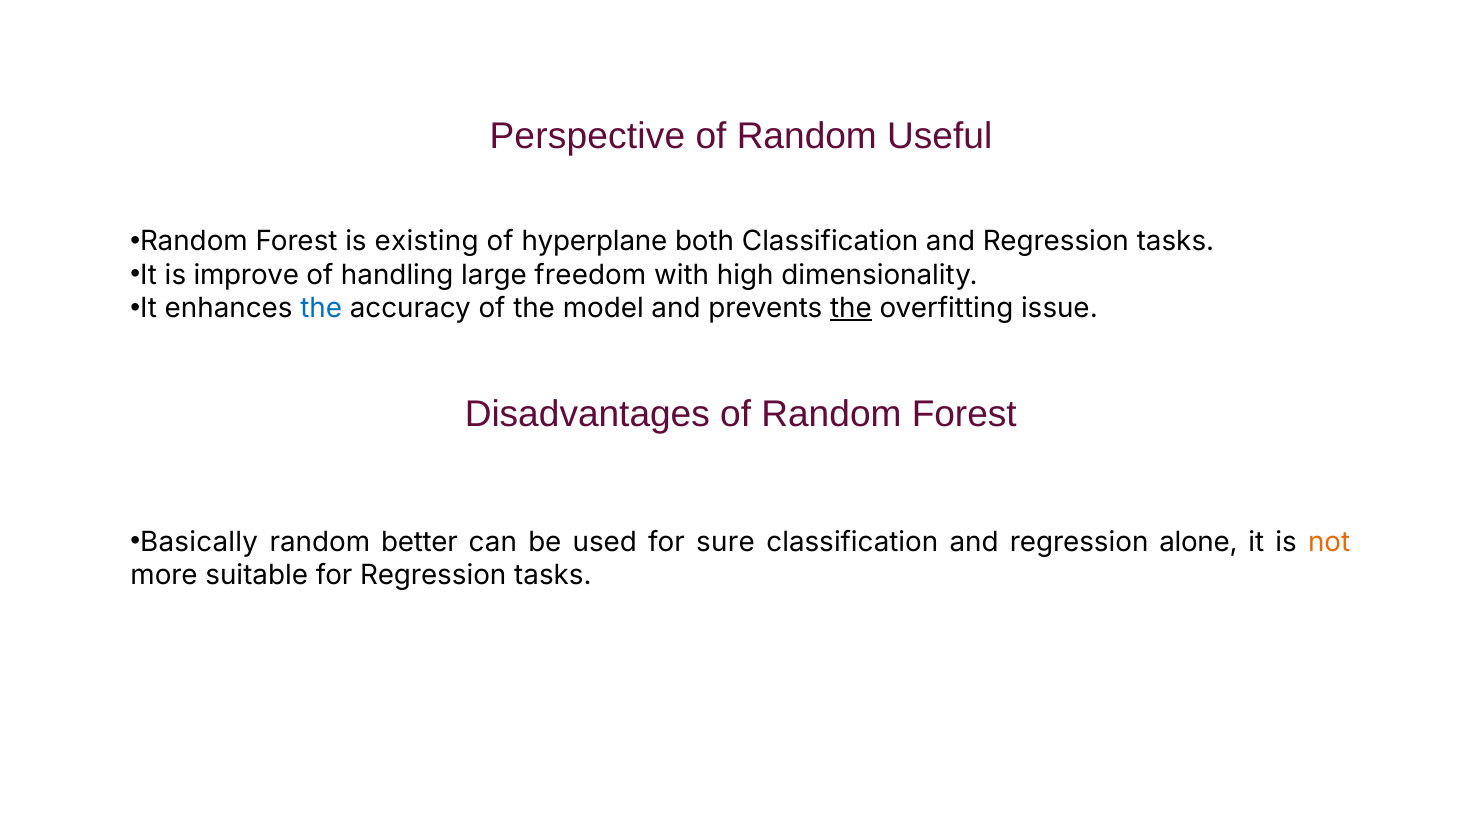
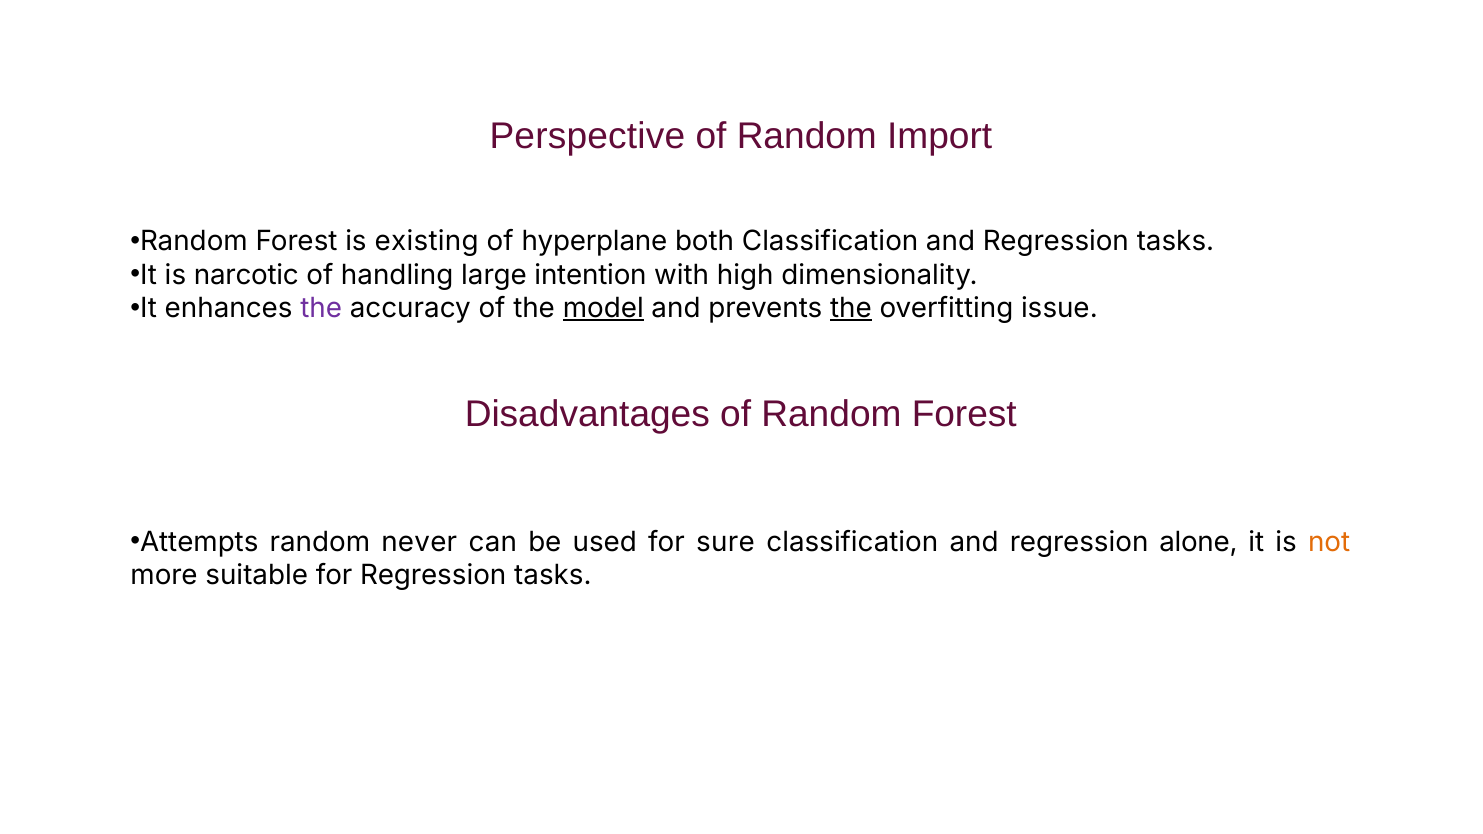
Useful: Useful -> Import
improve: improve -> narcotic
freedom: freedom -> intention
the at (321, 308) colour: blue -> purple
model underline: none -> present
Basically: Basically -> Attempts
better: better -> never
